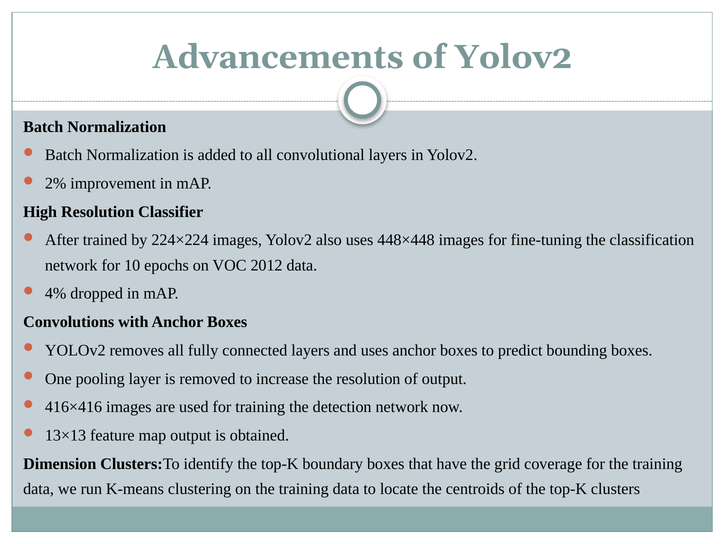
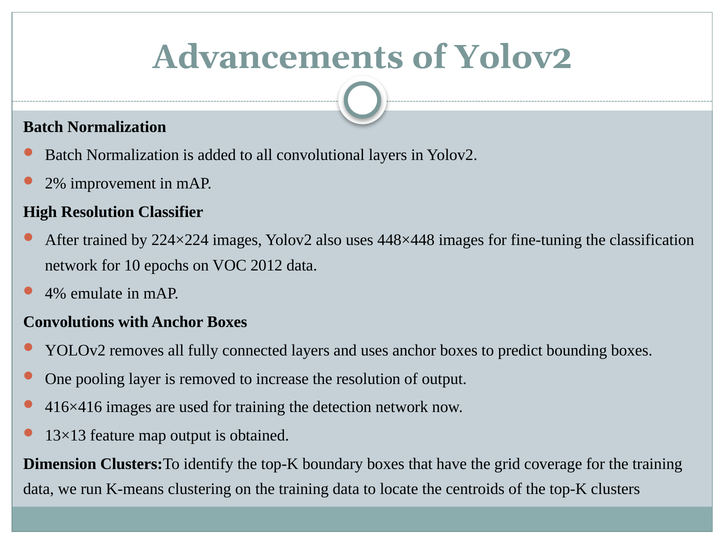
dropped: dropped -> emulate
